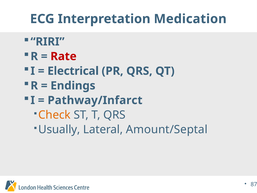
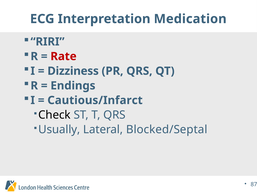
Electrical: Electrical -> Dizziness
Pathway/Infarct: Pathway/Infarct -> Cautious/Infarct
Check colour: orange -> black
Amount/Septal: Amount/Septal -> Blocked/Septal
